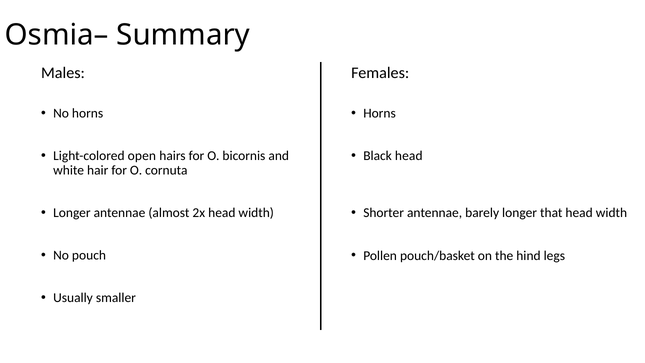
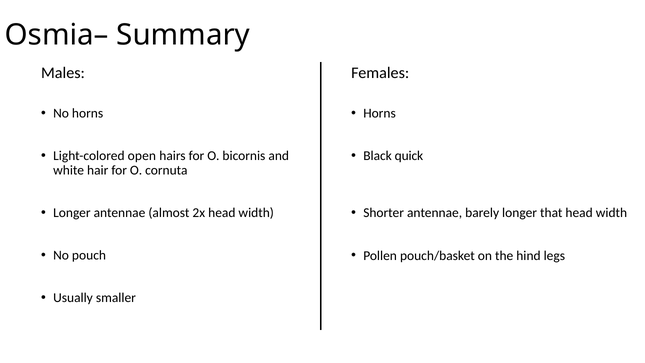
Black head: head -> quick
